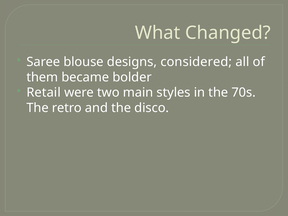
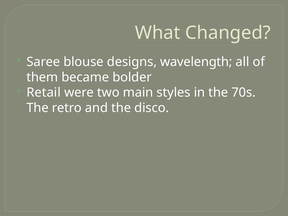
considered: considered -> wavelength
